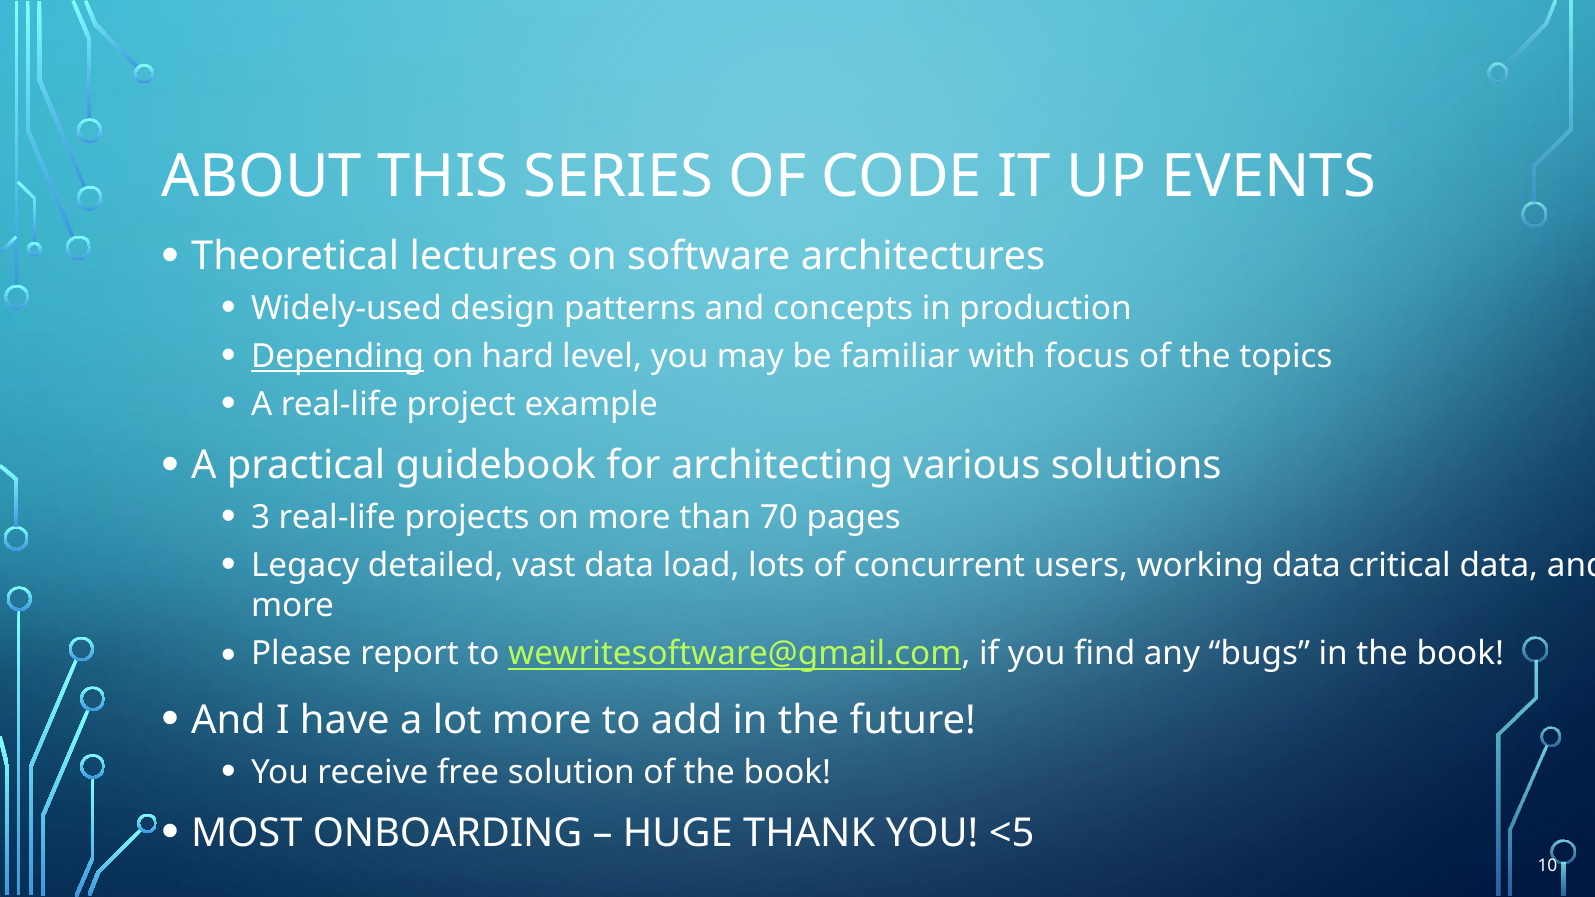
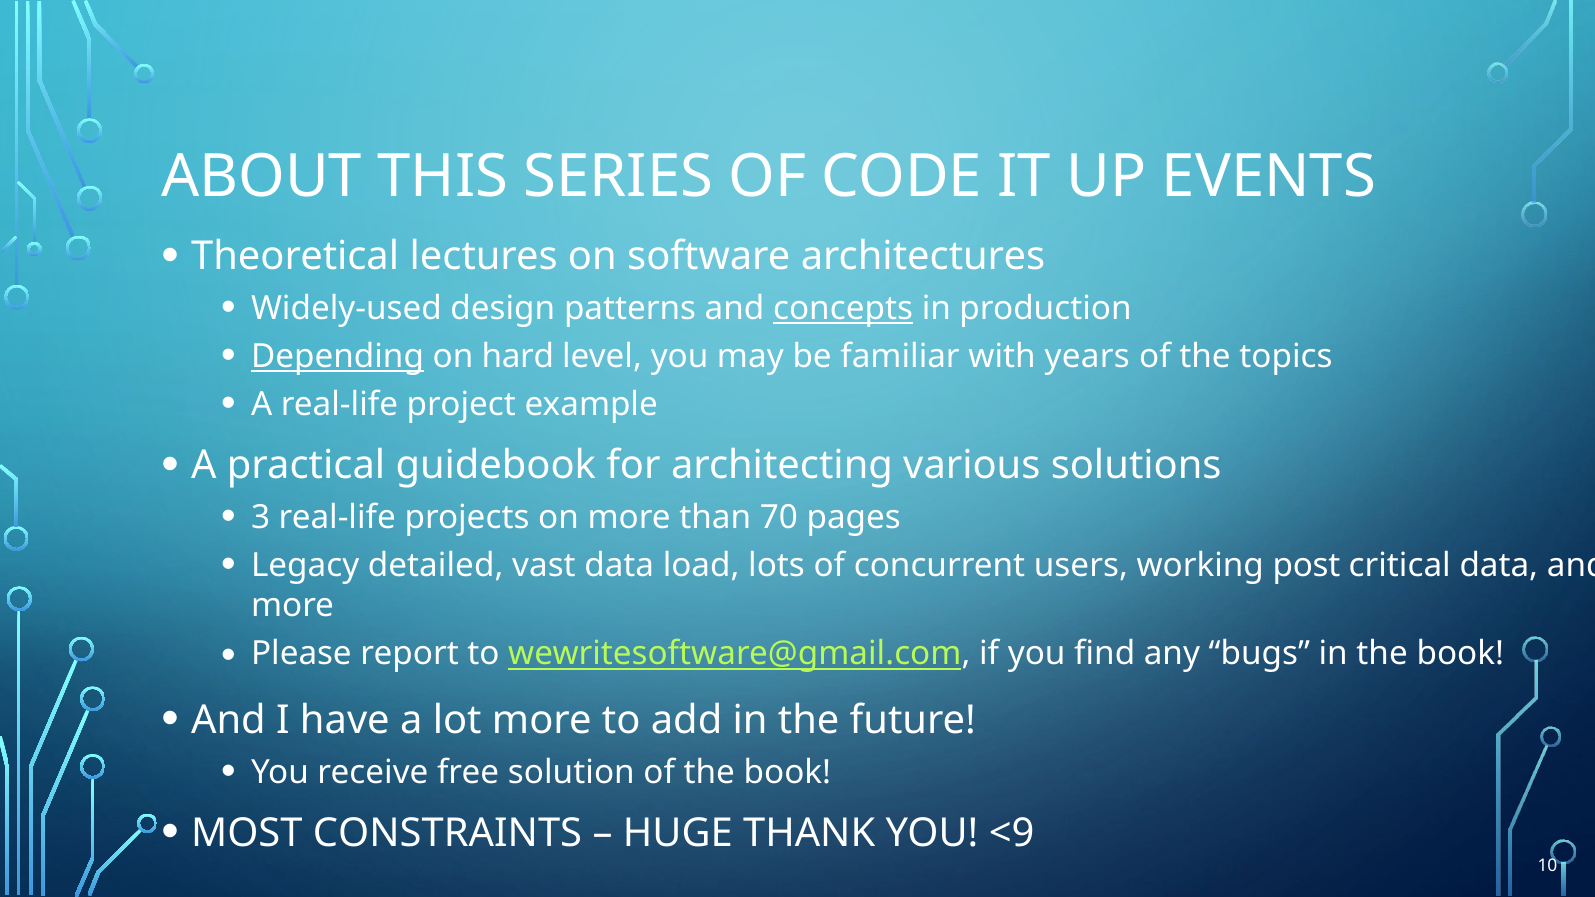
concepts underline: none -> present
focus: focus -> years
working data: data -> post
ONBOARDING: ONBOARDING -> CONSTRAINTS
<5: <5 -> <9
